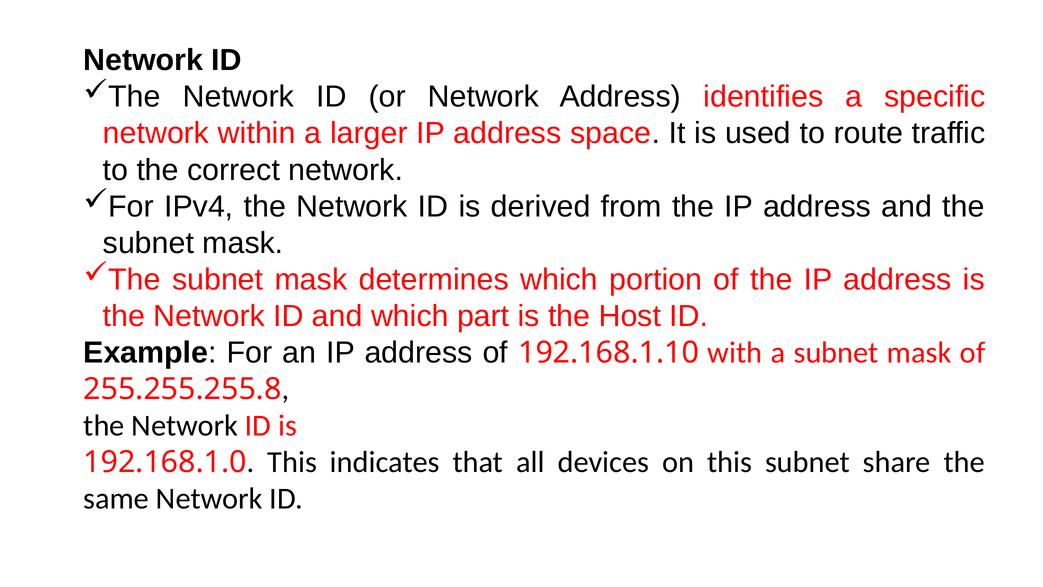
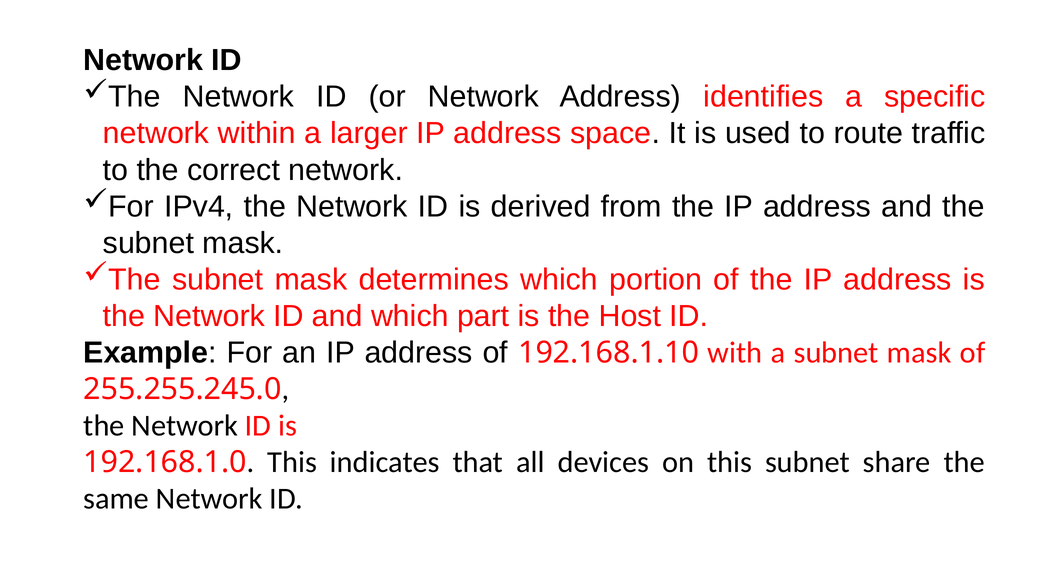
255.255.255.8: 255.255.255.8 -> 255.255.245.0
